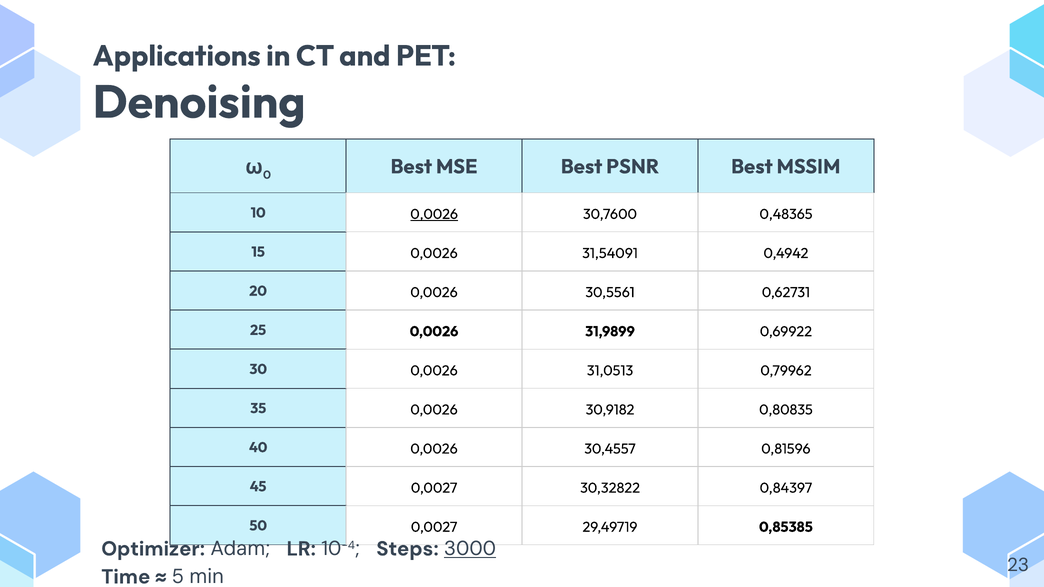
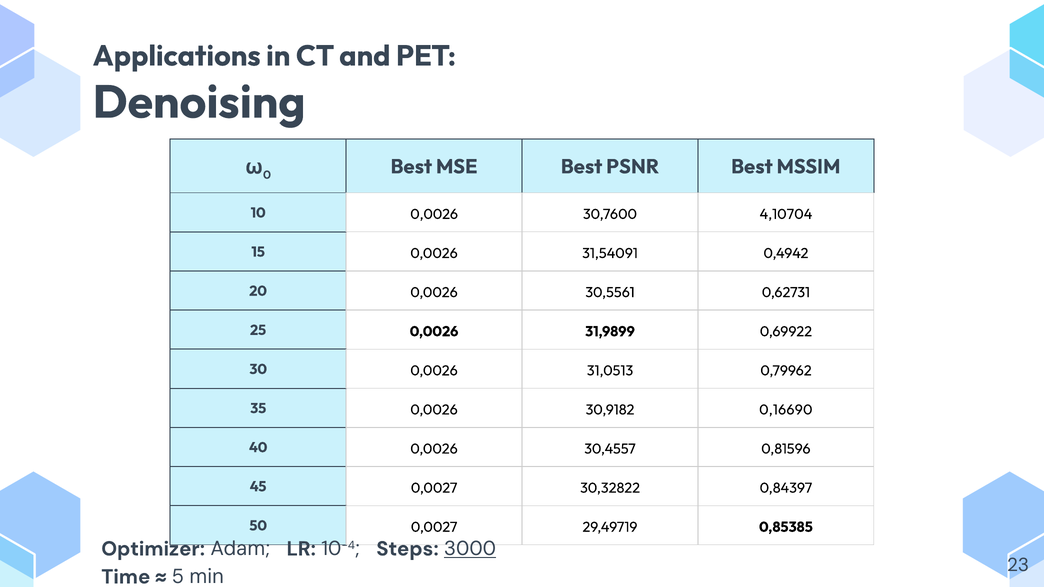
0,0026 at (434, 214) underline: present -> none
0,48365: 0,48365 -> 4,10704
0,80835: 0,80835 -> 0,16690
